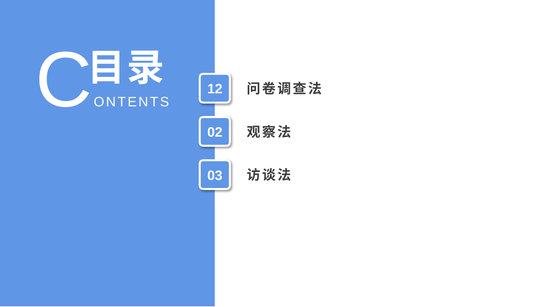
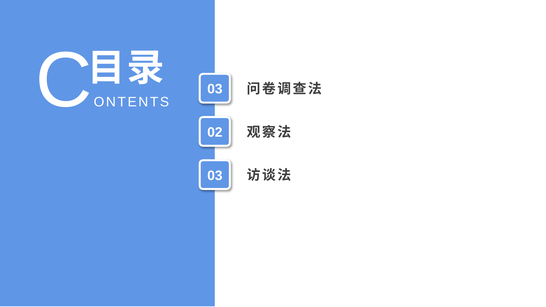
12 at (215, 89): 12 -> 03
